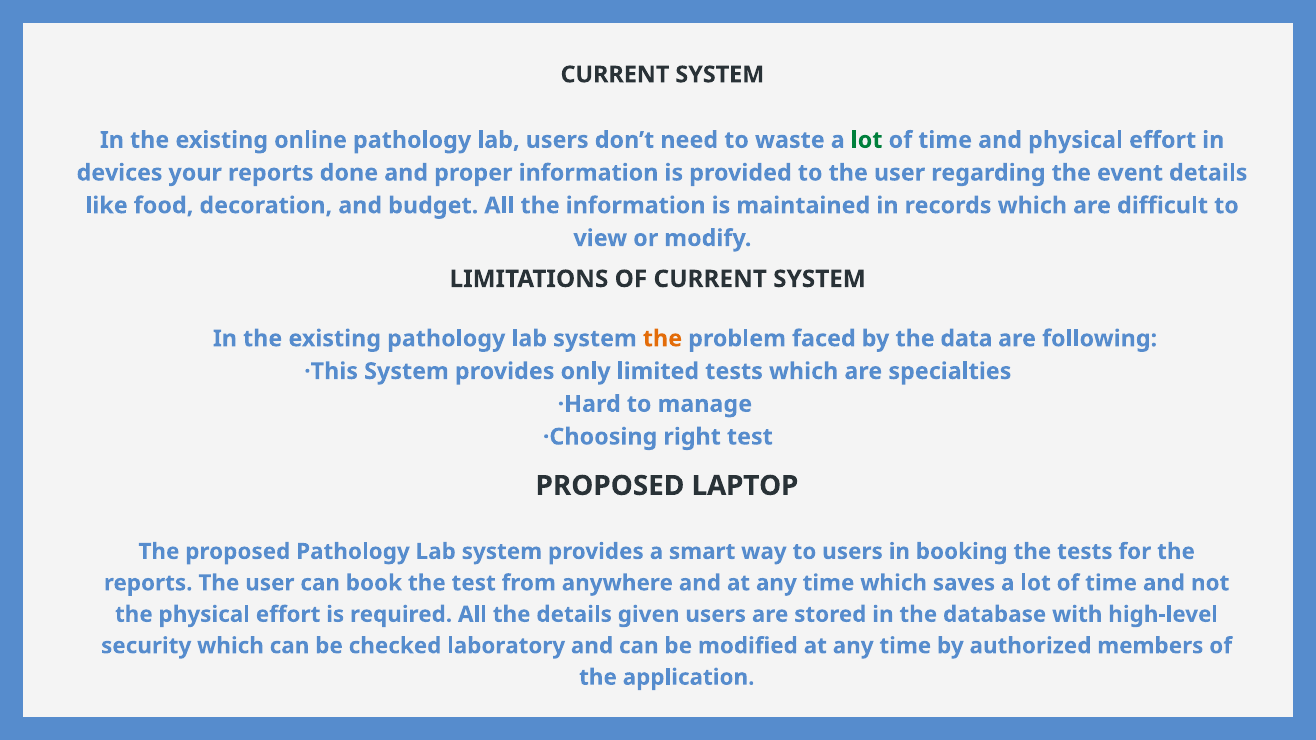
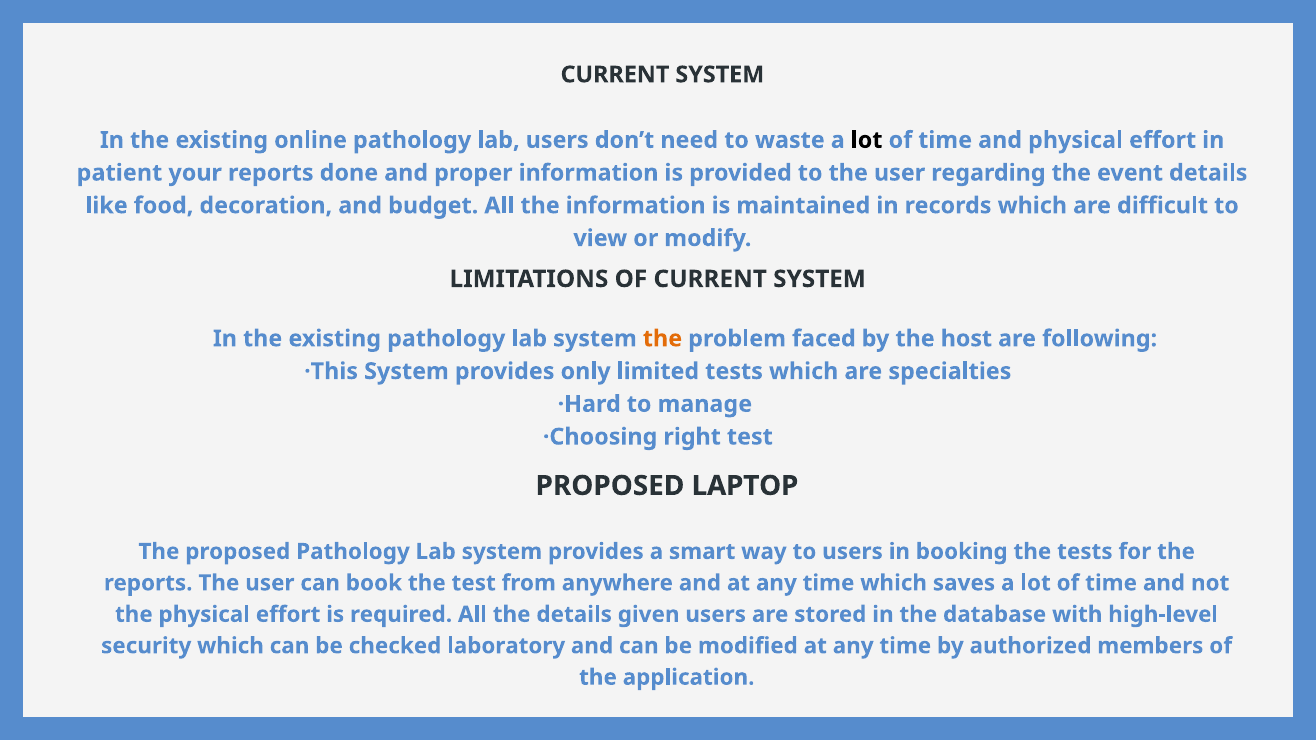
lot at (867, 140) colour: green -> black
devices: devices -> patient
data: data -> host
